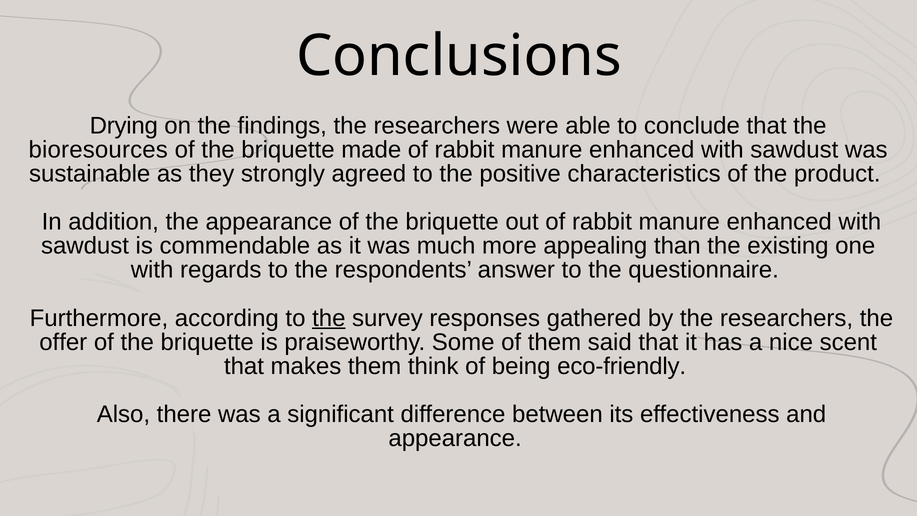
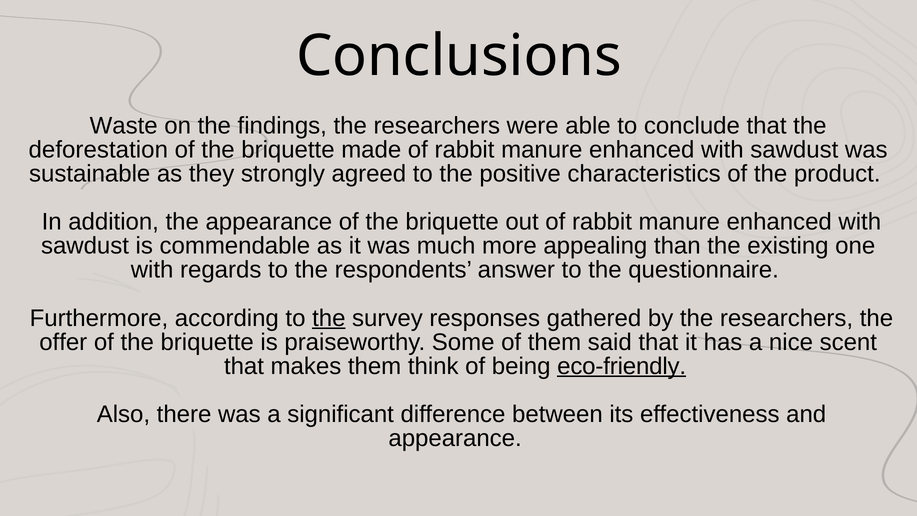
Drying: Drying -> Waste
bioresources: bioresources -> deforestation
eco-friendly underline: none -> present
